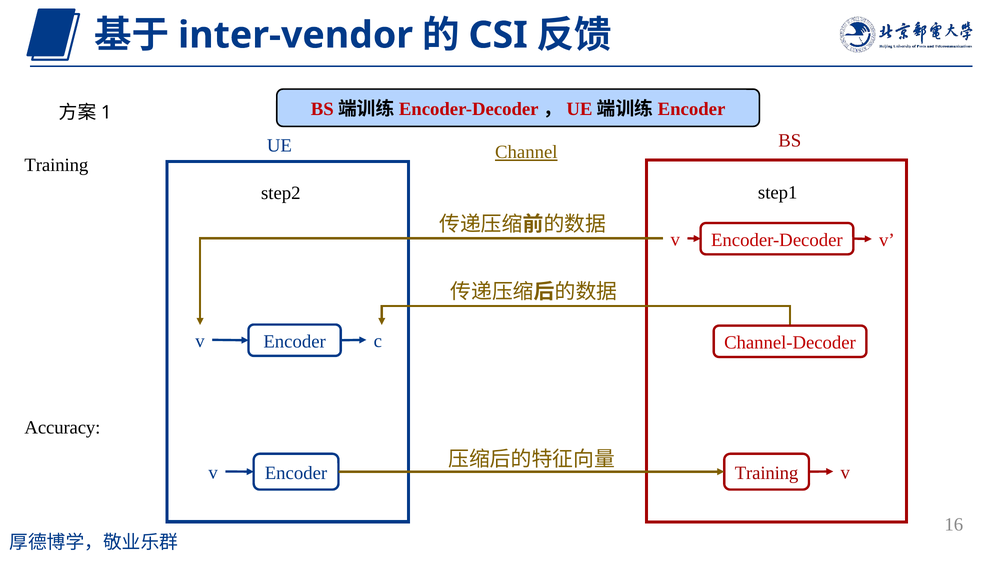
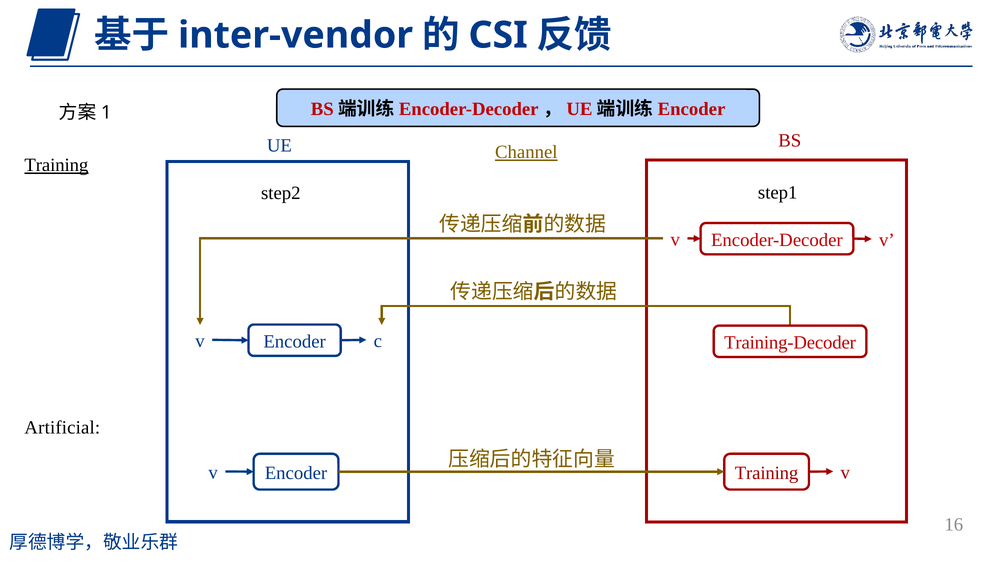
Training at (56, 165) underline: none -> present
Channel-Decoder: Channel-Decoder -> Training-Decoder
Accuracy: Accuracy -> Artificial
